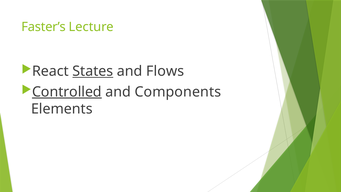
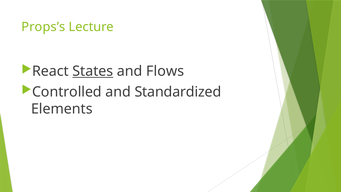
Faster’s: Faster’s -> Props’s
Controlled underline: present -> none
Components: Components -> Standardized
